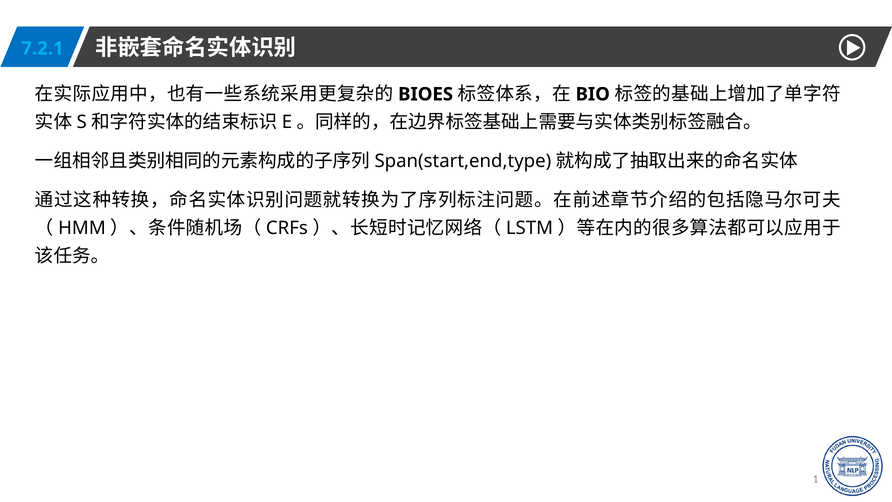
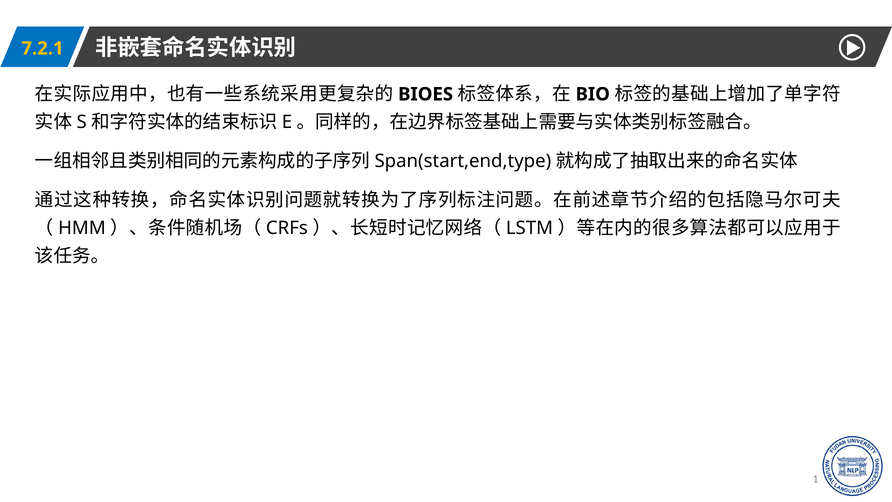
7.2.1 colour: light blue -> yellow
